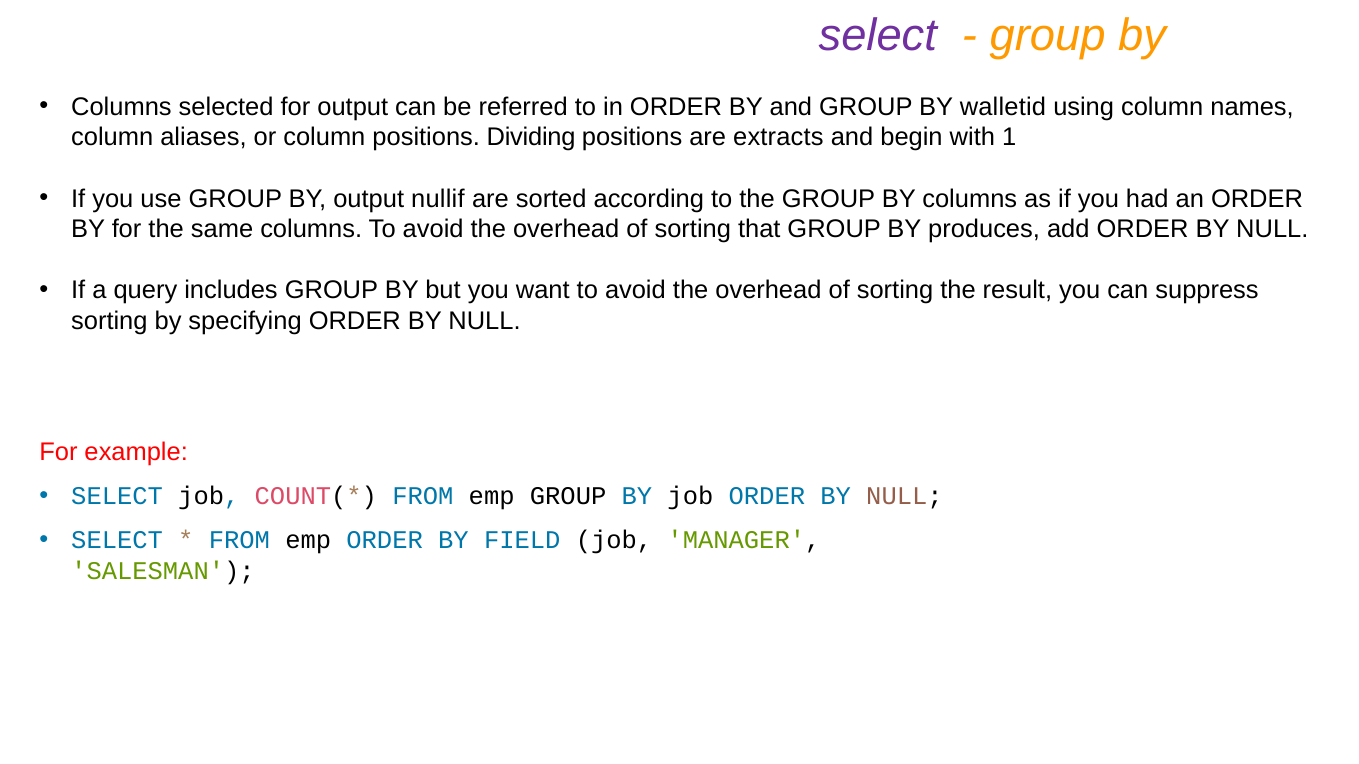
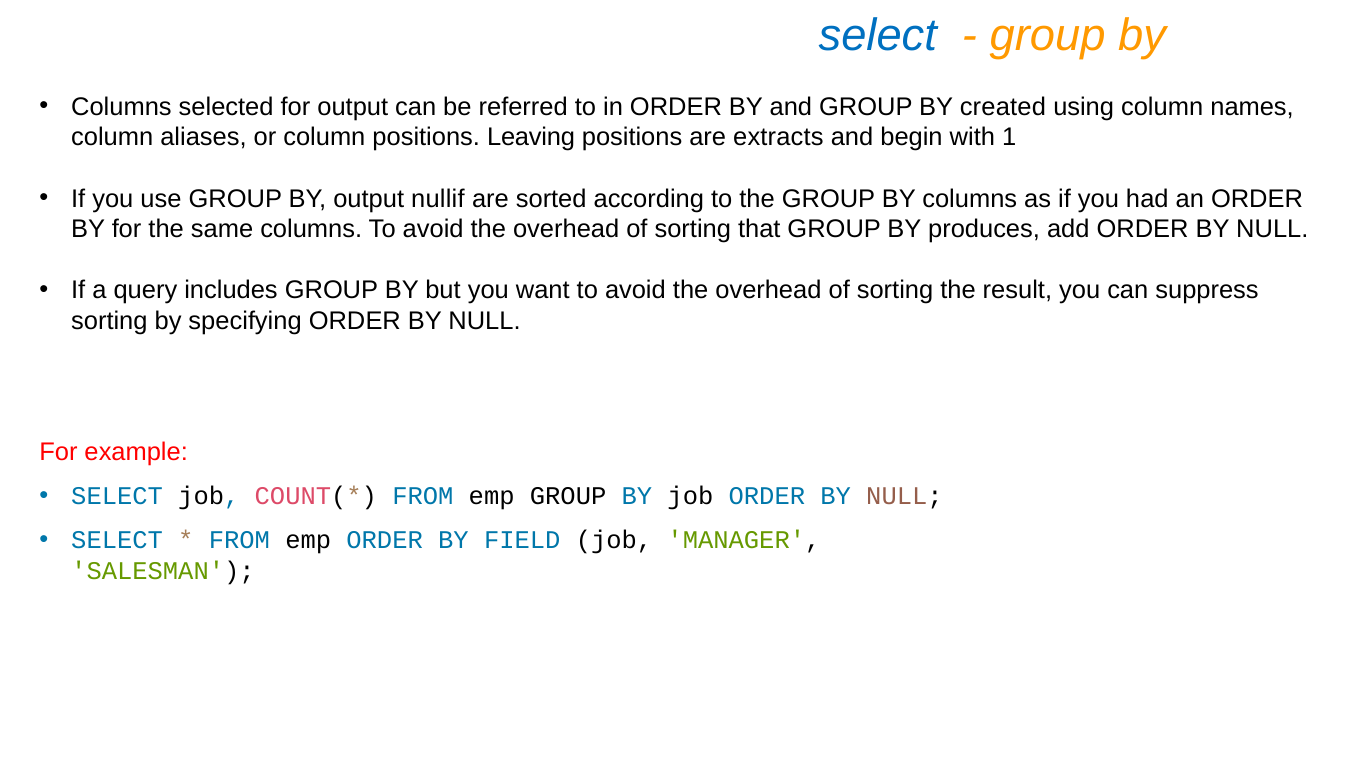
select at (878, 35) colour: purple -> blue
walletid: walletid -> created
Dividing: Dividing -> Leaving
